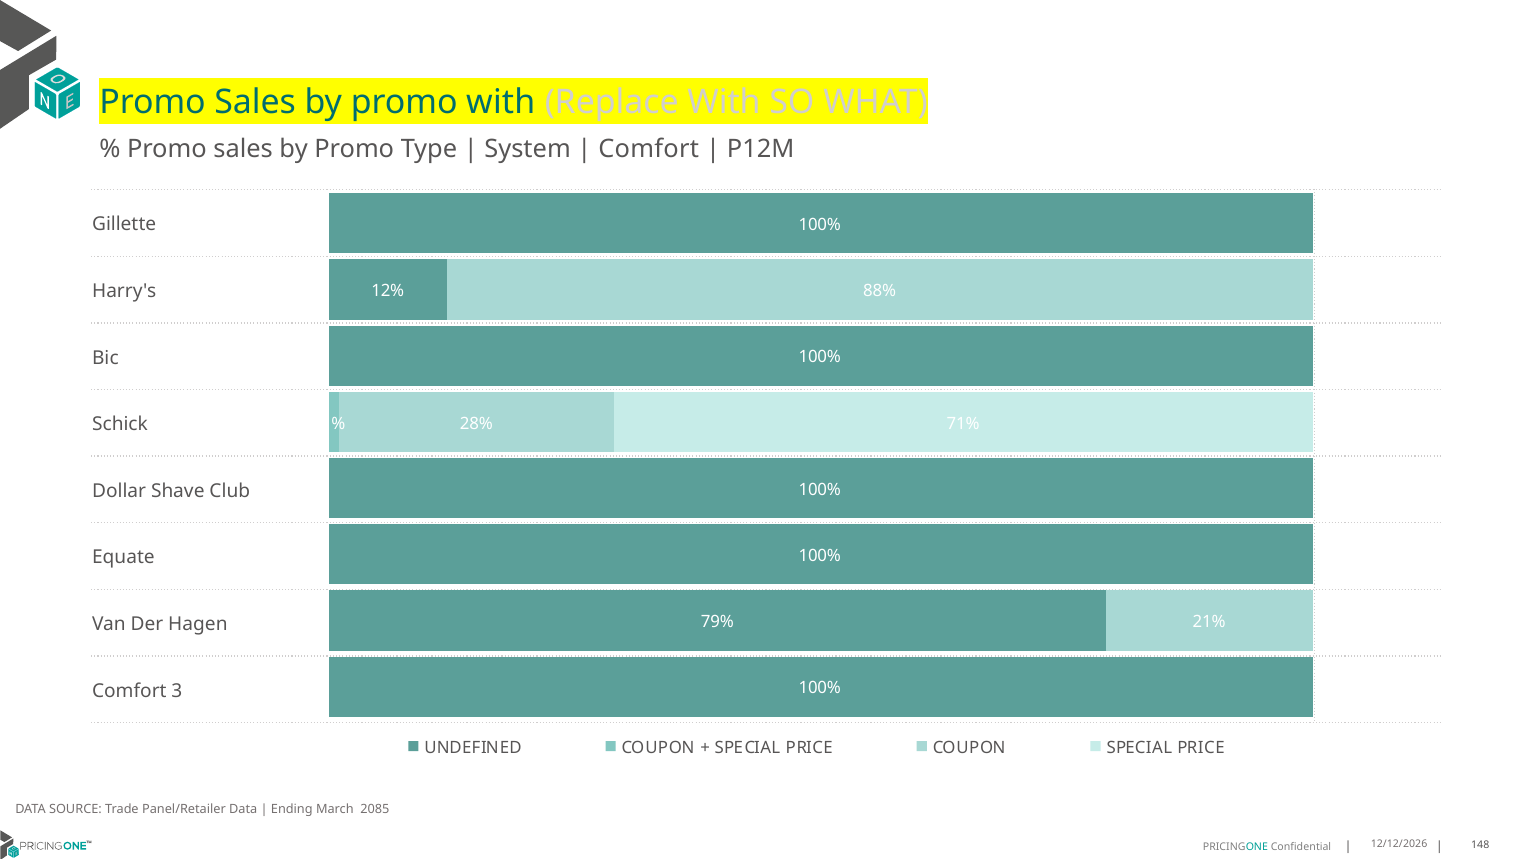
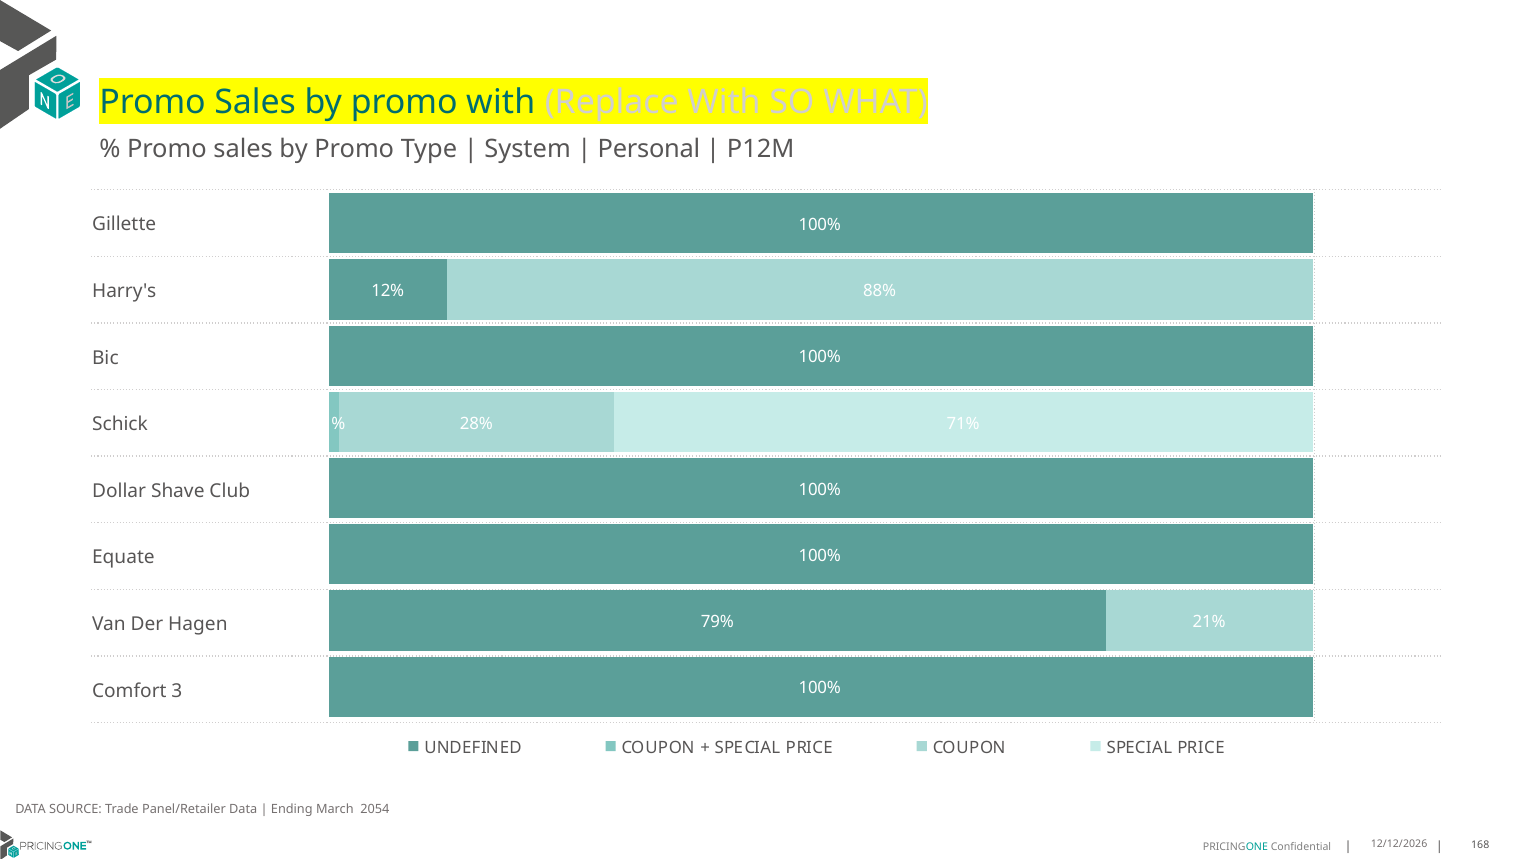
Comfort at (649, 149): Comfort -> Personal
2085: 2085 -> 2054
148: 148 -> 168
